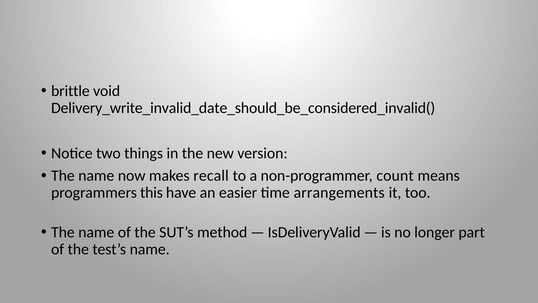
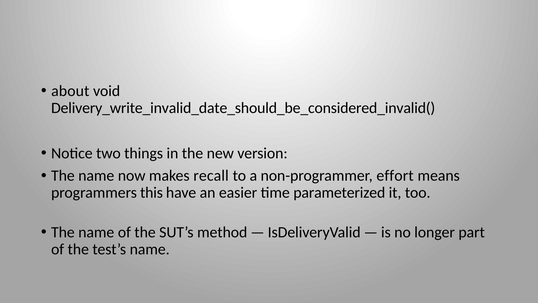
brittle: brittle -> about
count: count -> effort
arrangements: arrangements -> parameterized
